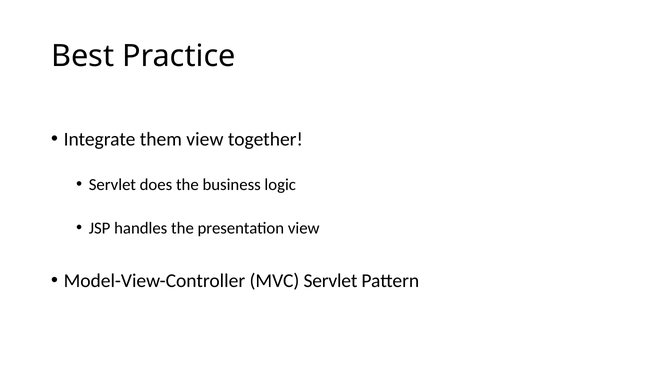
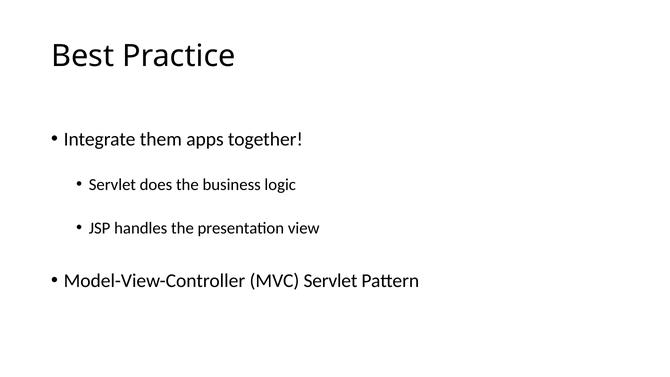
them view: view -> apps
